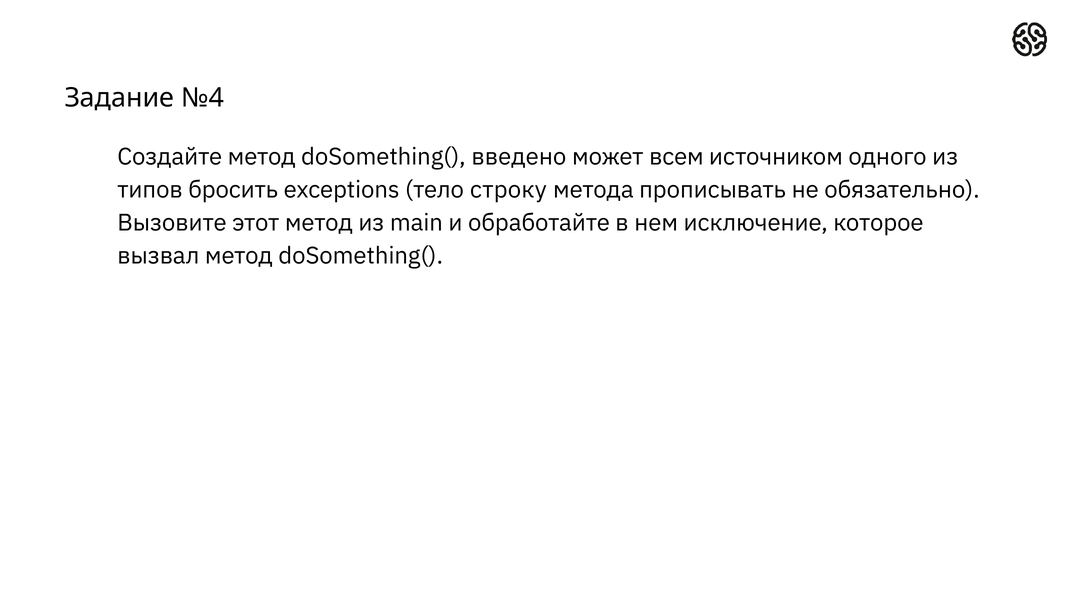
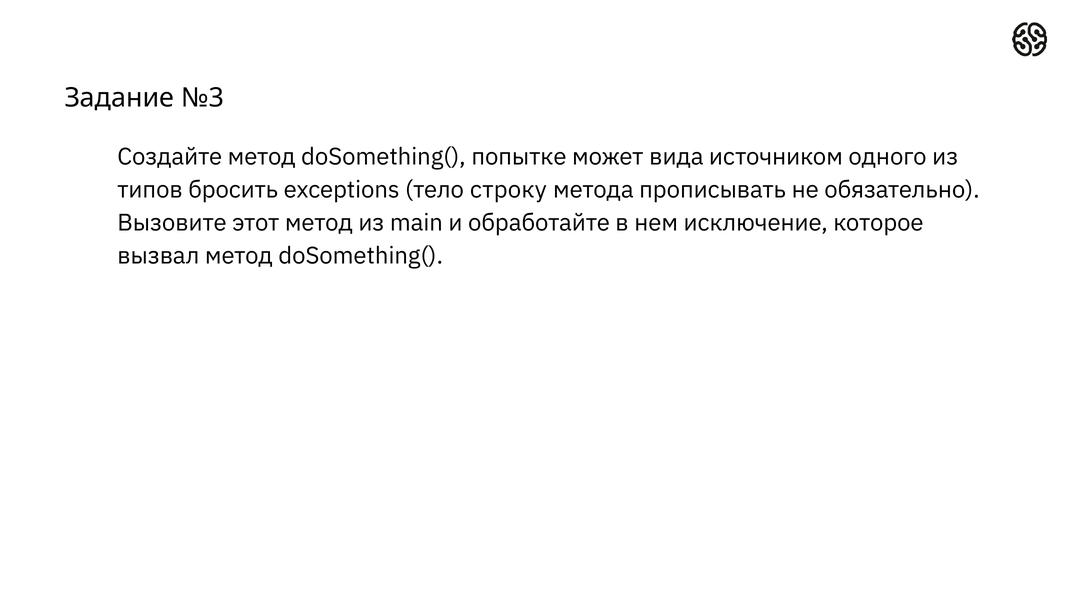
№4: №4 -> №3
введено: введено -> попытке
всем: всем -> вида
